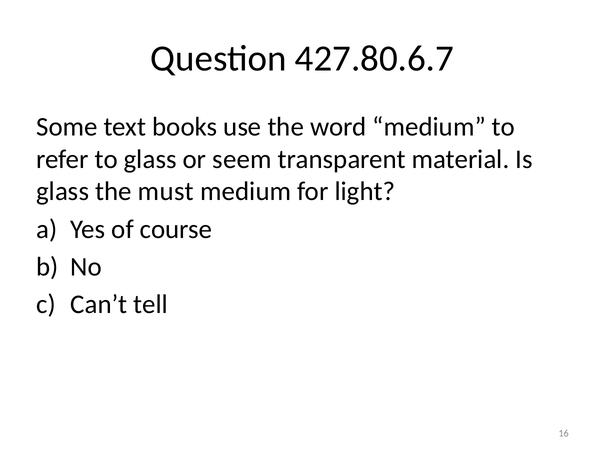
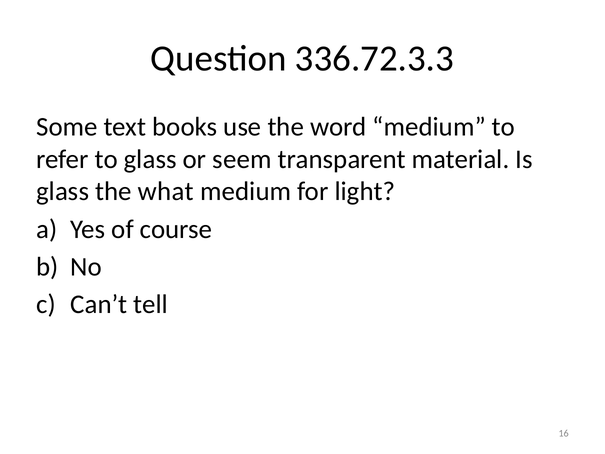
427.80.6.7: 427.80.6.7 -> 336.72.3.3
must: must -> what
